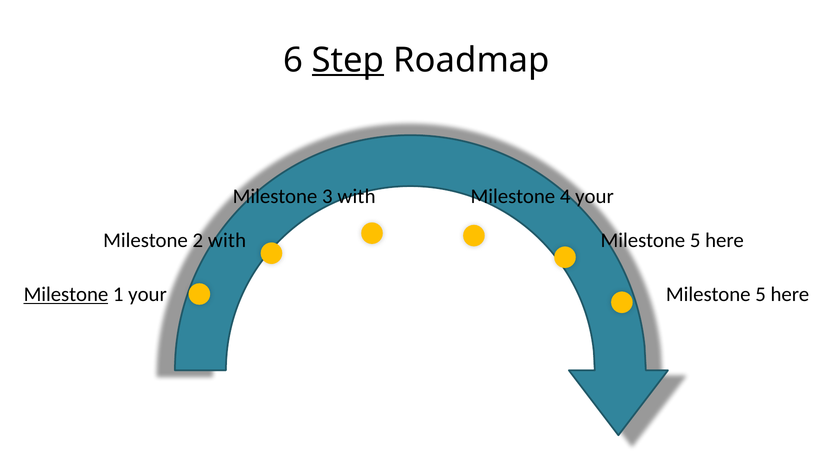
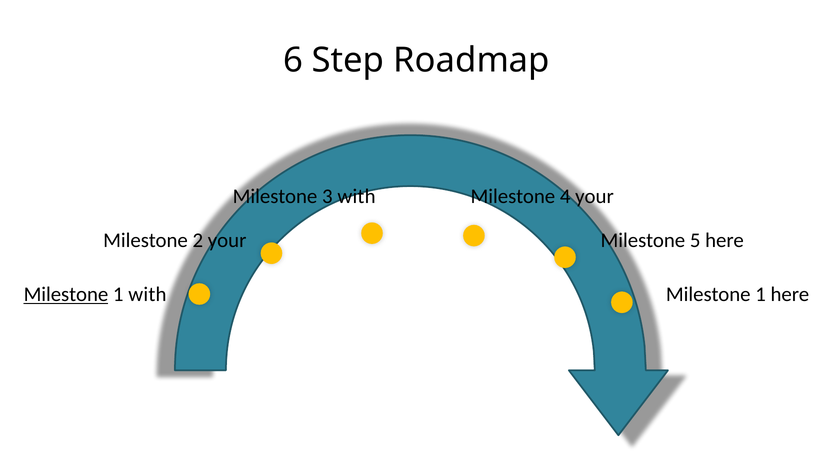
Step underline: present -> none
2 with: with -> your
1 your: your -> with
5 at (761, 295): 5 -> 1
